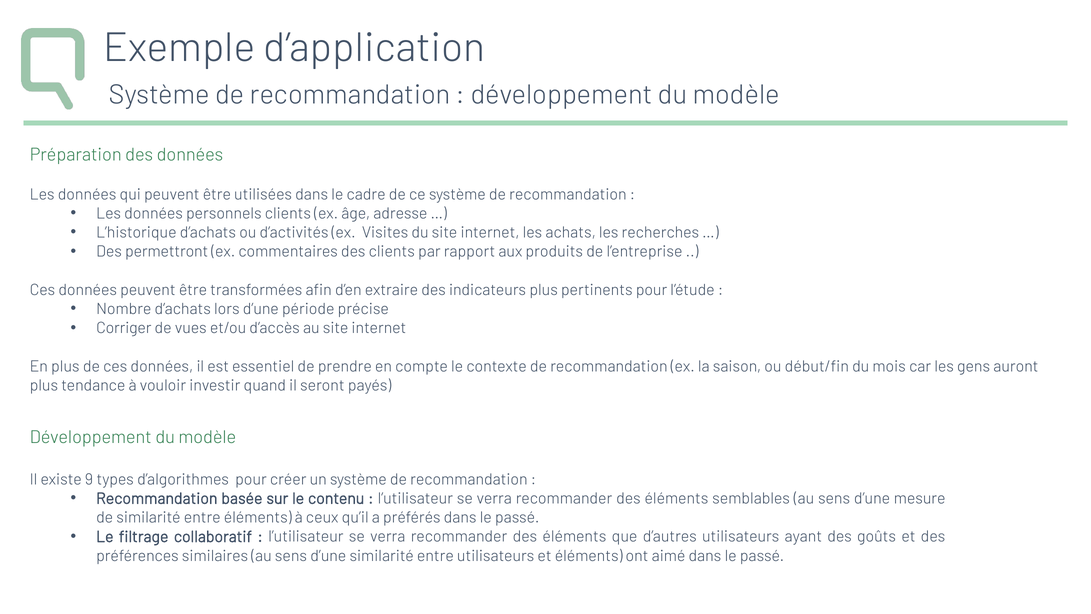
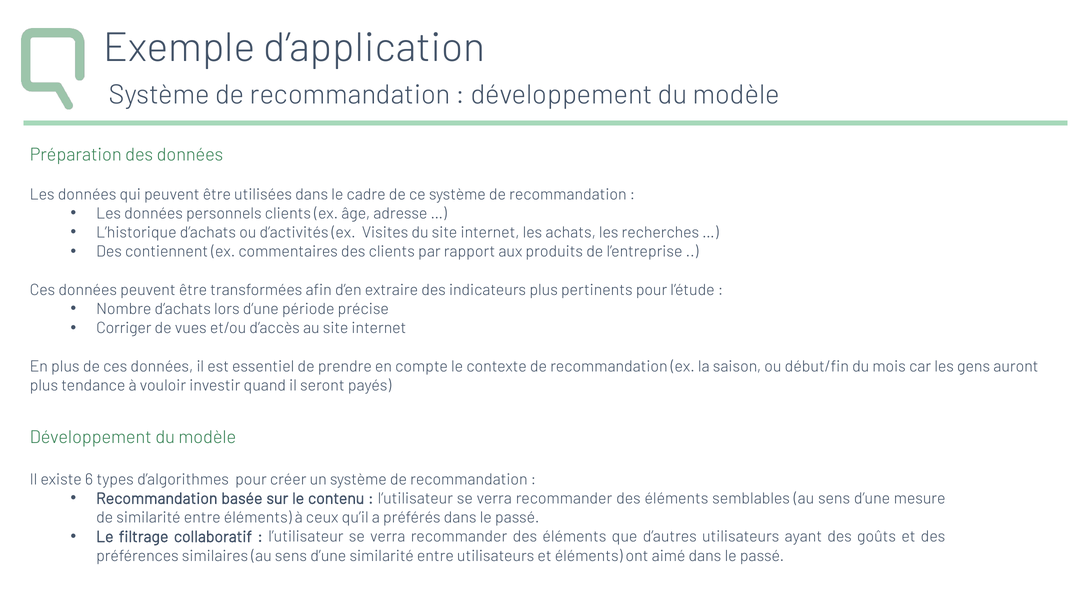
permettront: permettront -> contiennent
9: 9 -> 6
